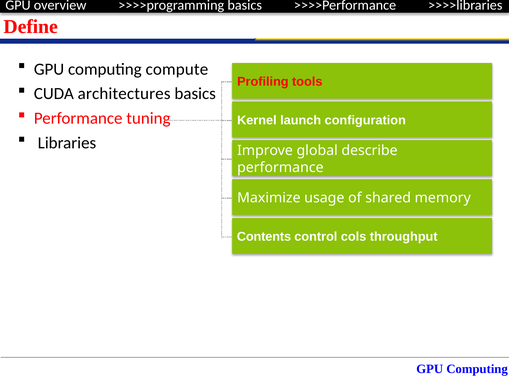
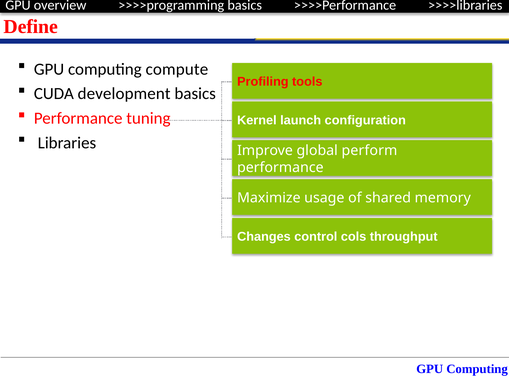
architectures: architectures -> development
describe: describe -> perform
Contents: Contents -> Changes
